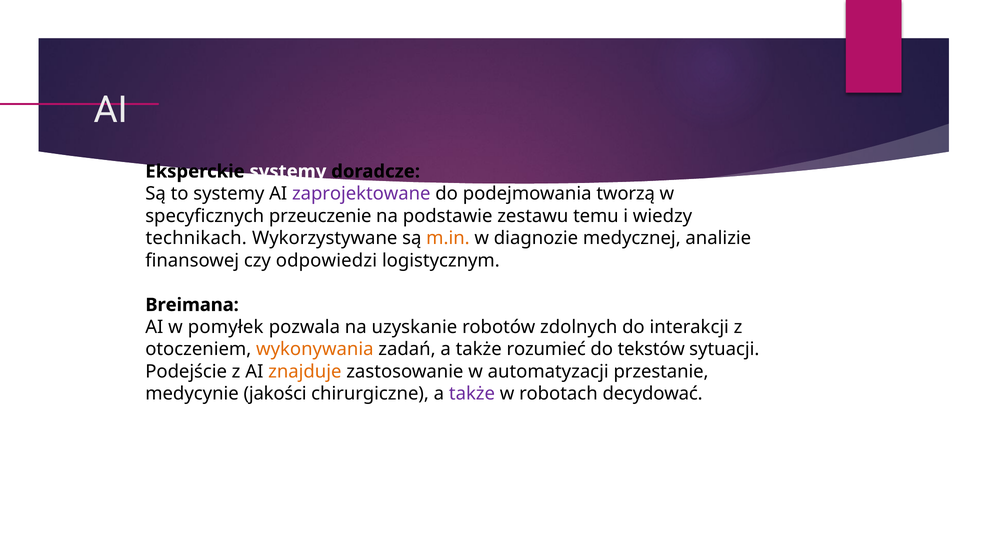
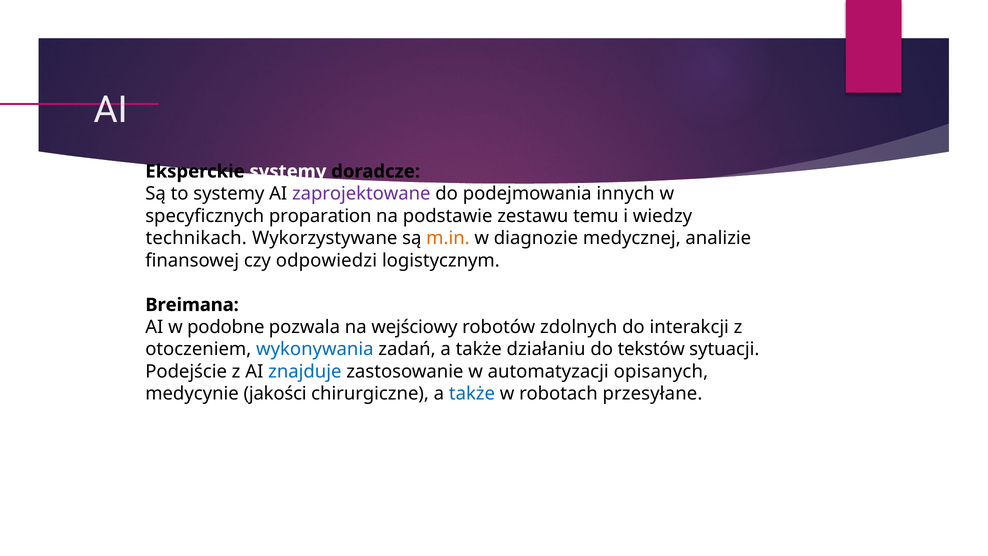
tworzą: tworzą -> innych
przeuczenie: przeuczenie -> proparation
pomyłek: pomyłek -> podobne
uzyskanie: uzyskanie -> wejściowy
wykonywania colour: orange -> blue
rozumieć: rozumieć -> działaniu
znajduje colour: orange -> blue
przestanie: przestanie -> opisanych
także at (472, 394) colour: purple -> blue
decydować: decydować -> przesyłane
